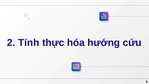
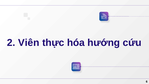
Tính: Tính -> Viên
